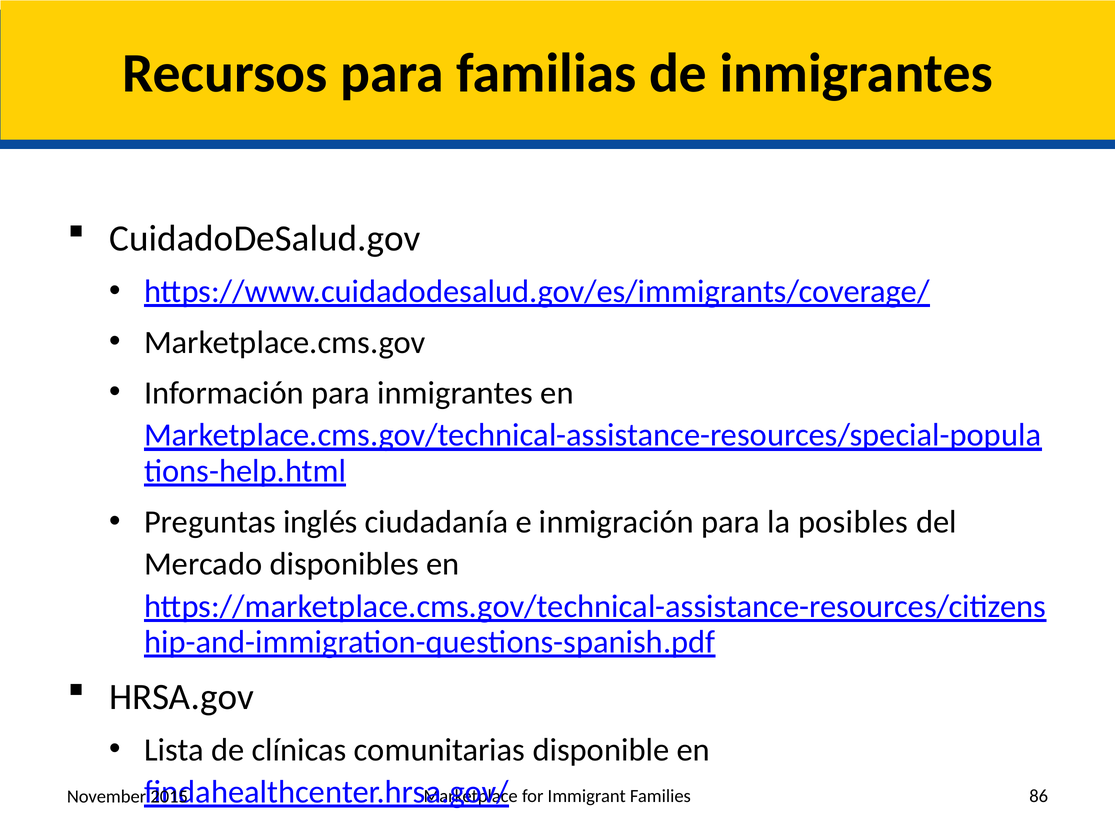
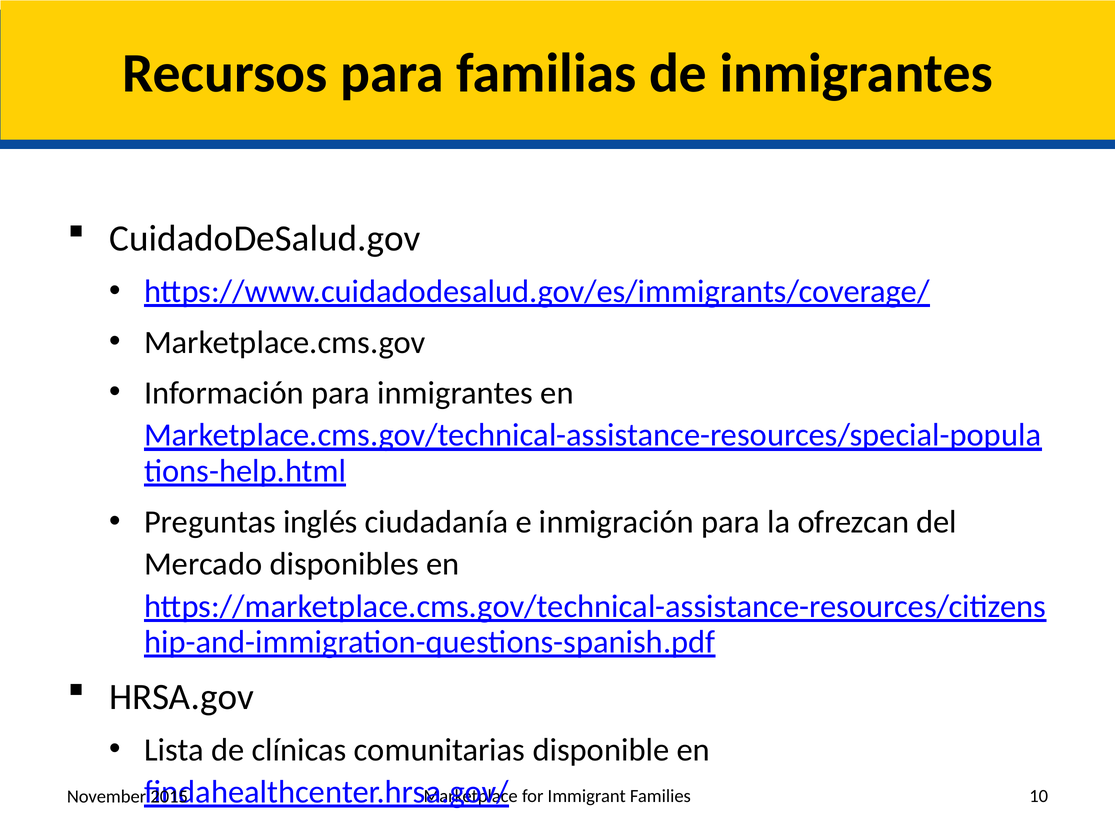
posibles: posibles -> ofrezcan
86: 86 -> 10
